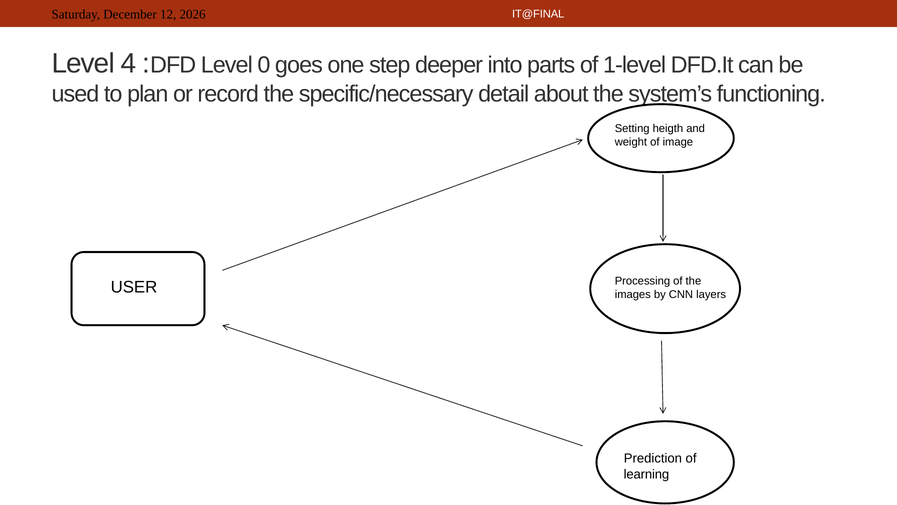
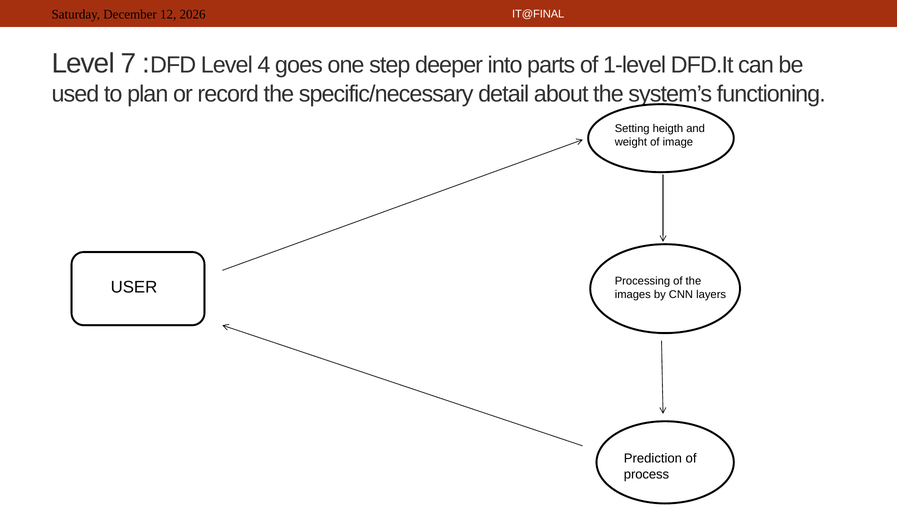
4: 4 -> 7
0: 0 -> 4
learning: learning -> process
